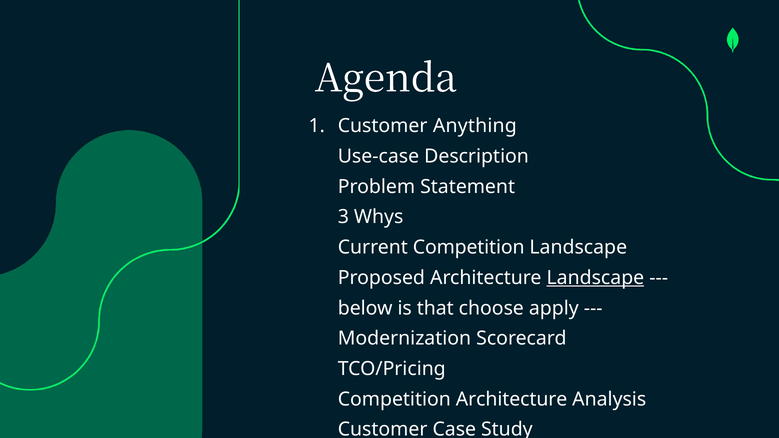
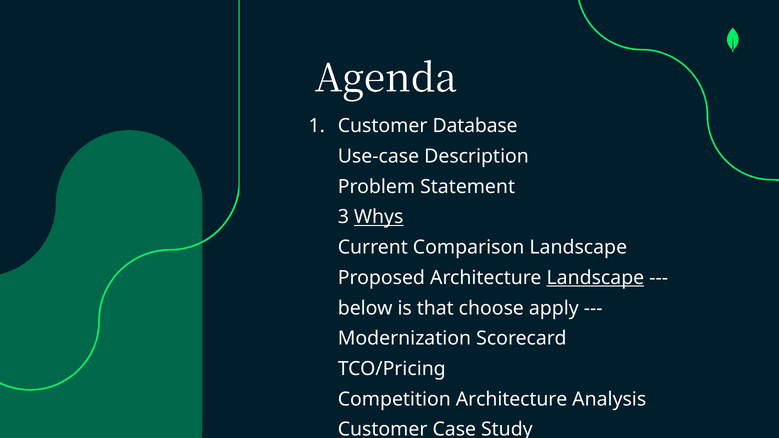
Anything: Anything -> Database
Whys underline: none -> present
Current Competition: Competition -> Comparison
